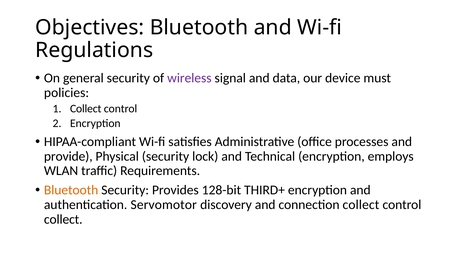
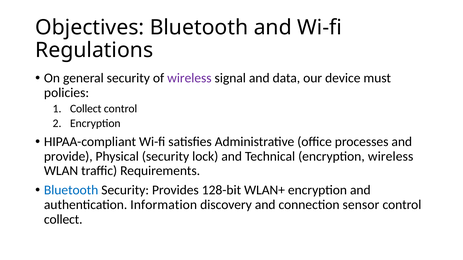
encryption employs: employs -> wireless
Bluetooth at (71, 191) colour: orange -> blue
THIRD+: THIRD+ -> WLAN+
Servomotor: Servomotor -> Information
connection collect: collect -> sensor
